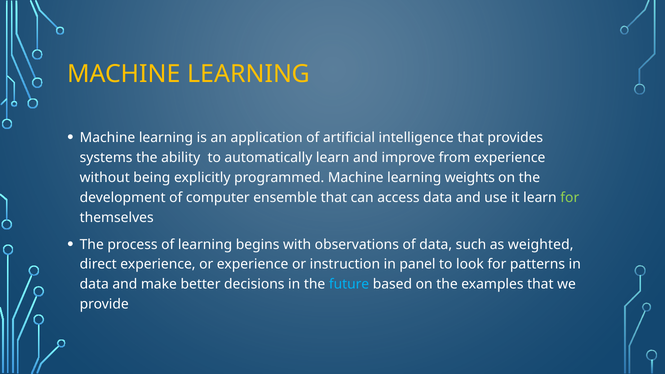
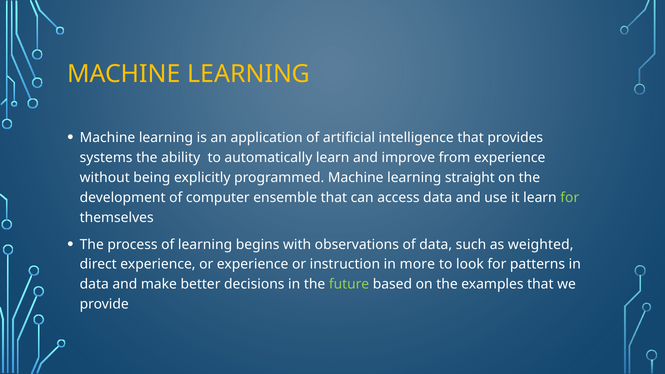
weights: weights -> straight
panel: panel -> more
future colour: light blue -> light green
